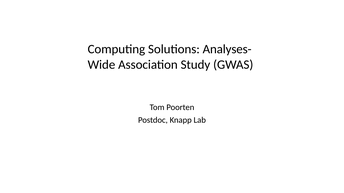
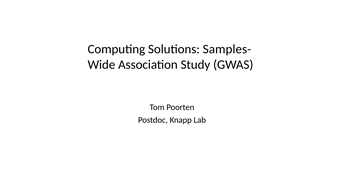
Analyses-: Analyses- -> Samples-
